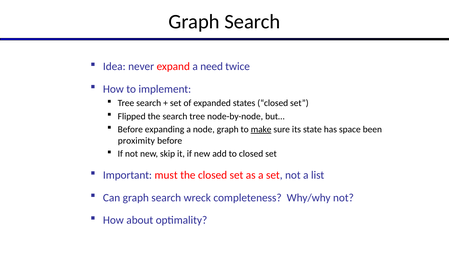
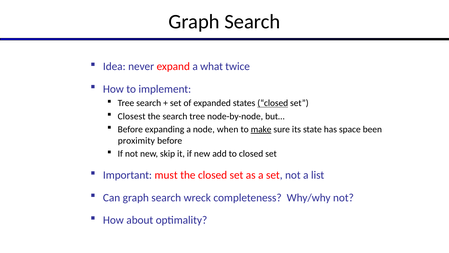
need: need -> what
closed at (273, 103) underline: none -> present
Flipped: Flipped -> Closest
node graph: graph -> when
